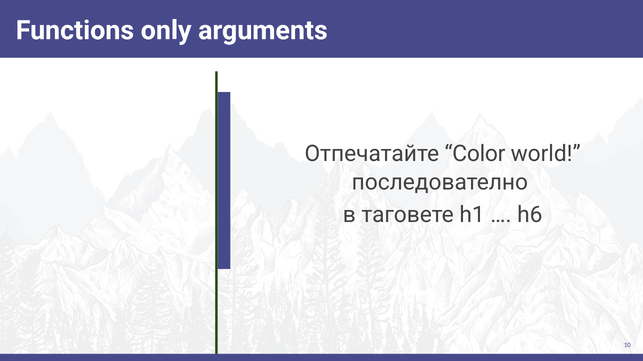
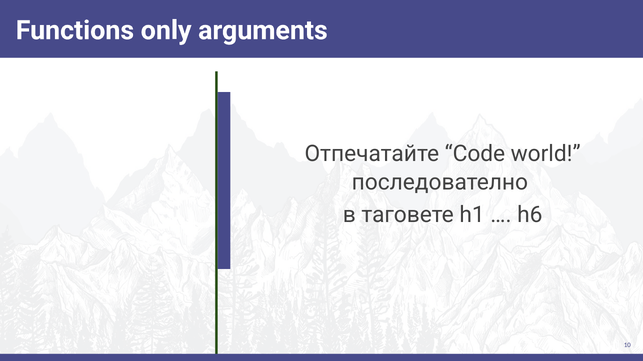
Color: Color -> Code
